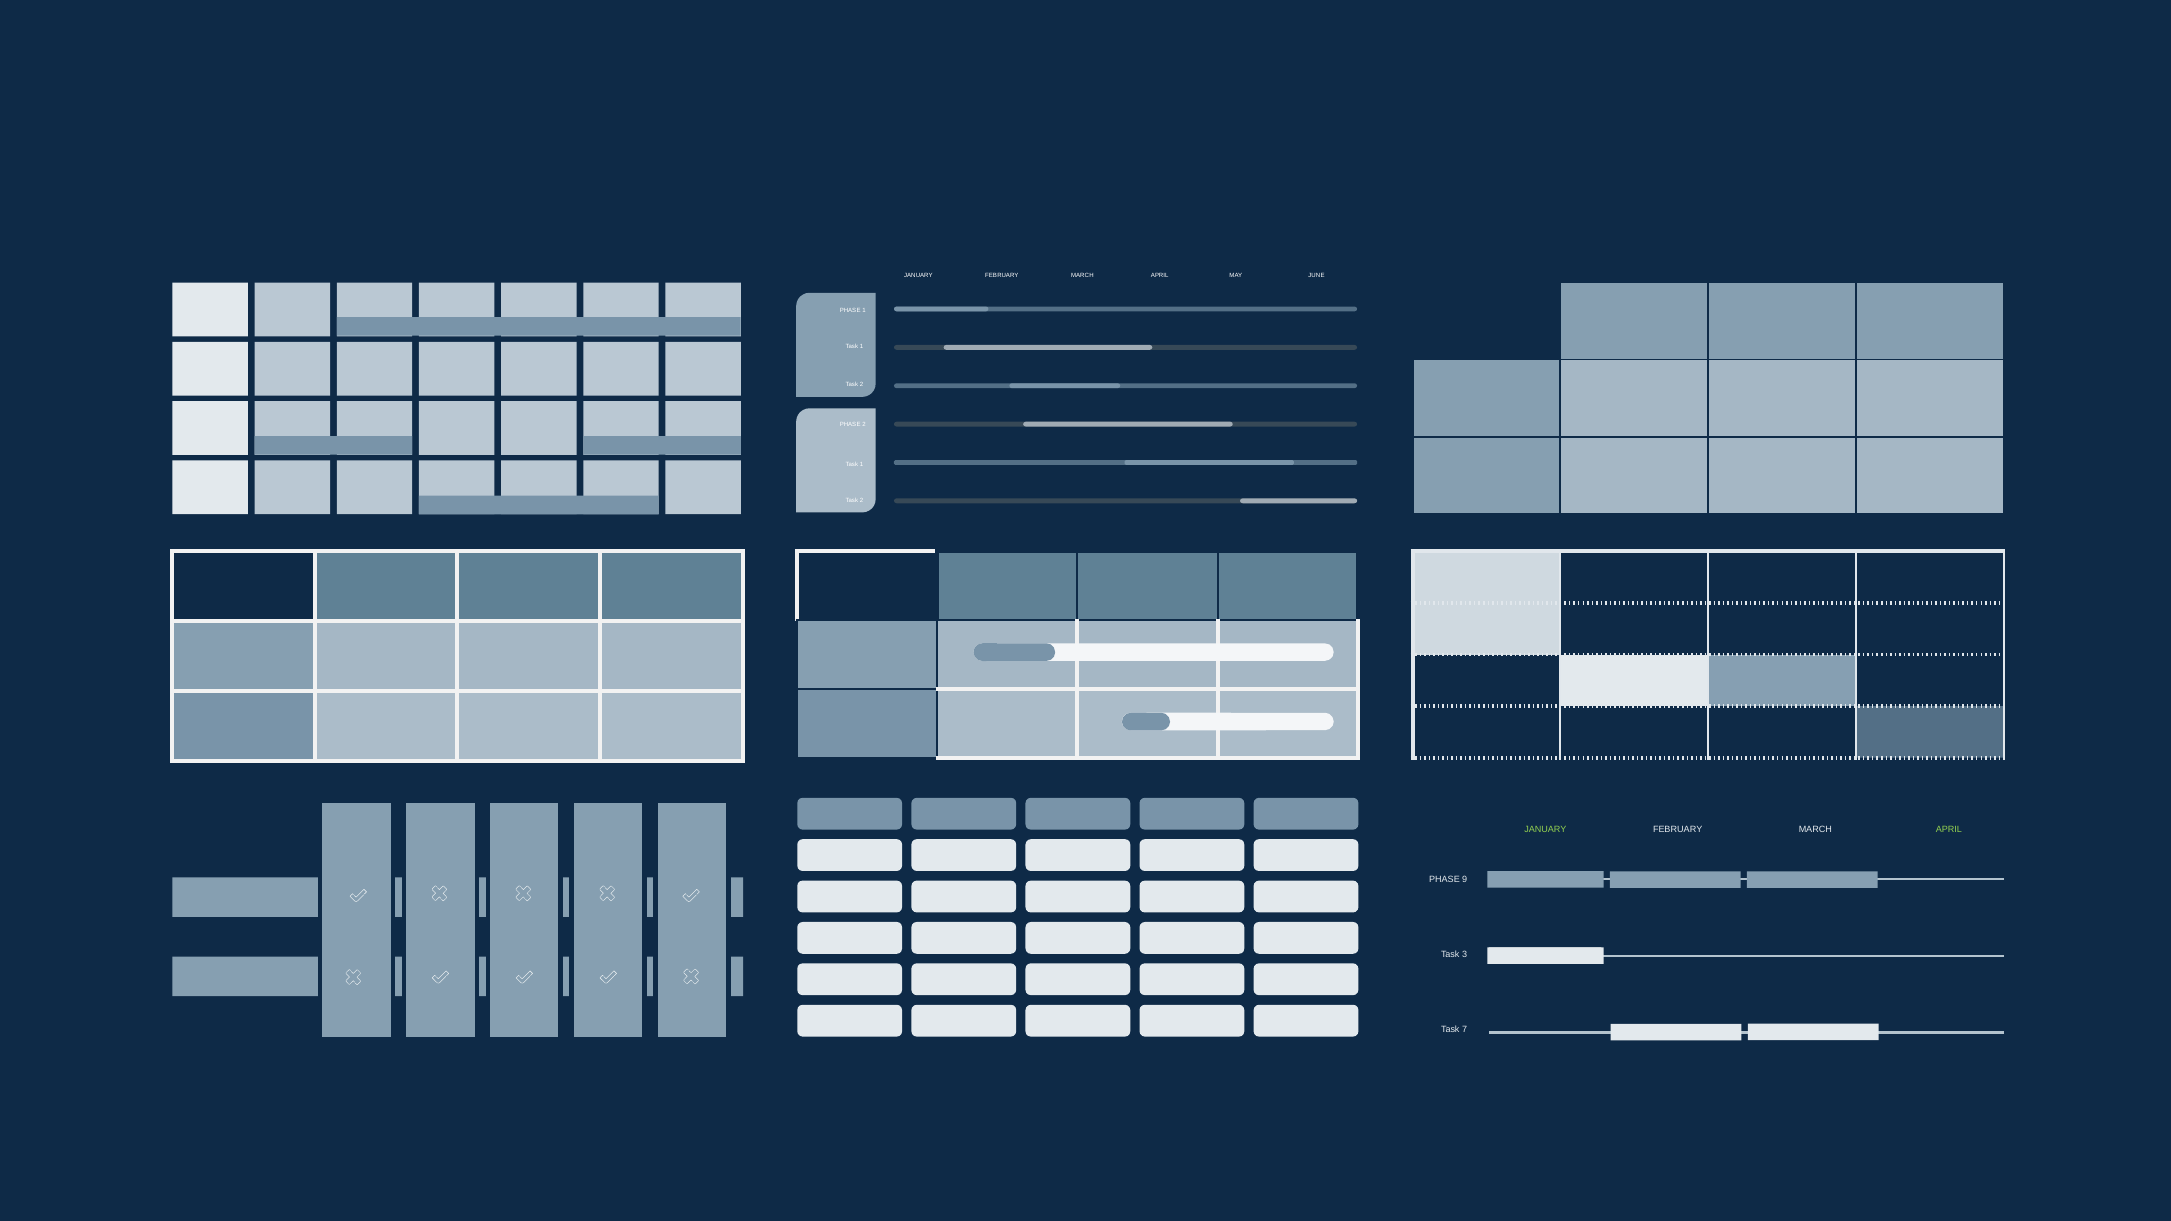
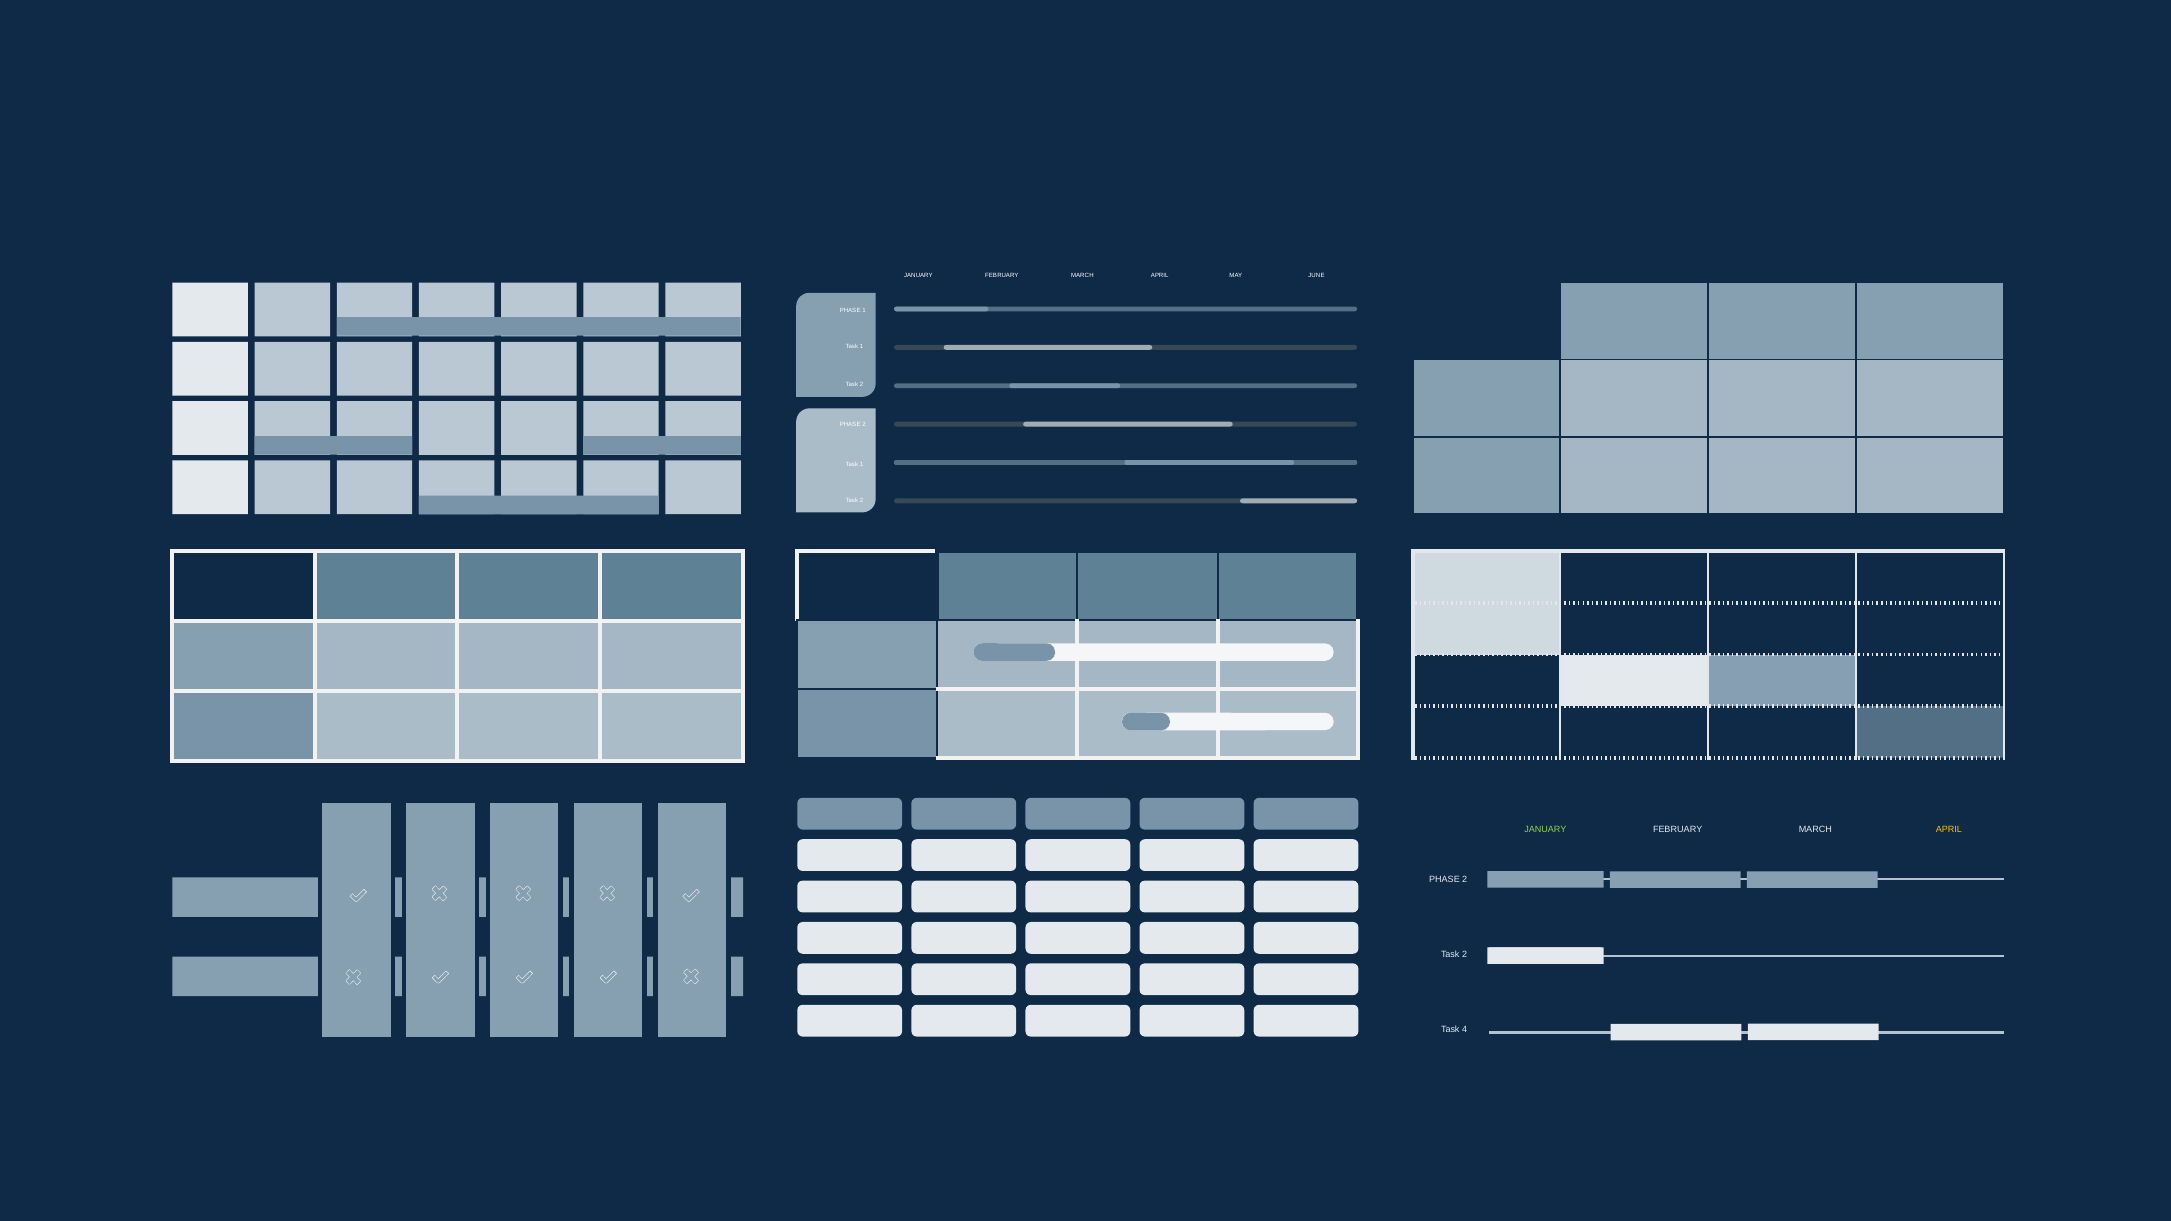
APRIL at (1949, 830) colour: light green -> yellow
9 at (1465, 880): 9 -> 2
3 at (1465, 955): 3 -> 2
7: 7 -> 4
